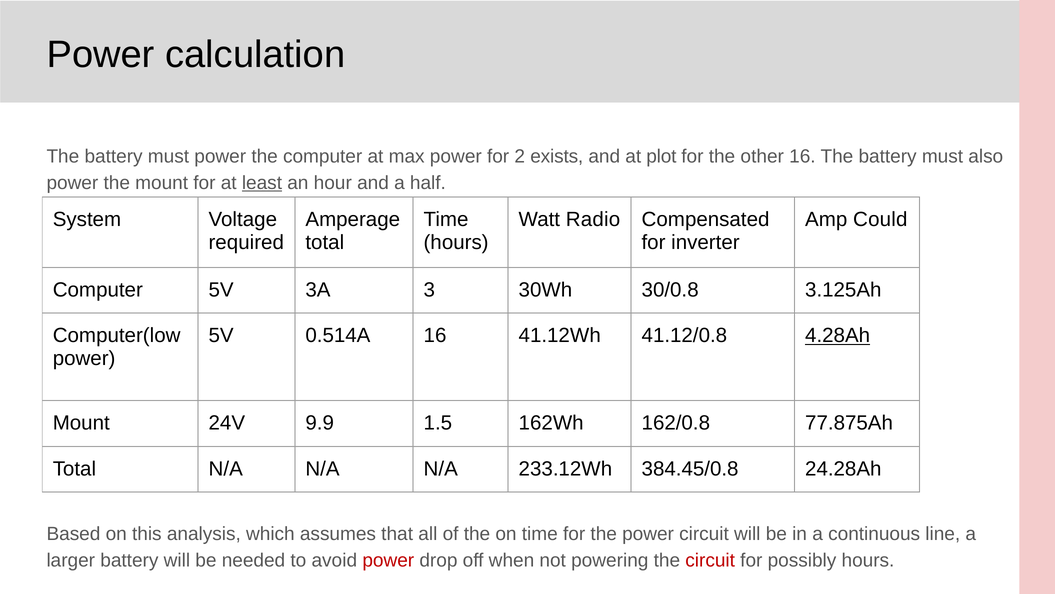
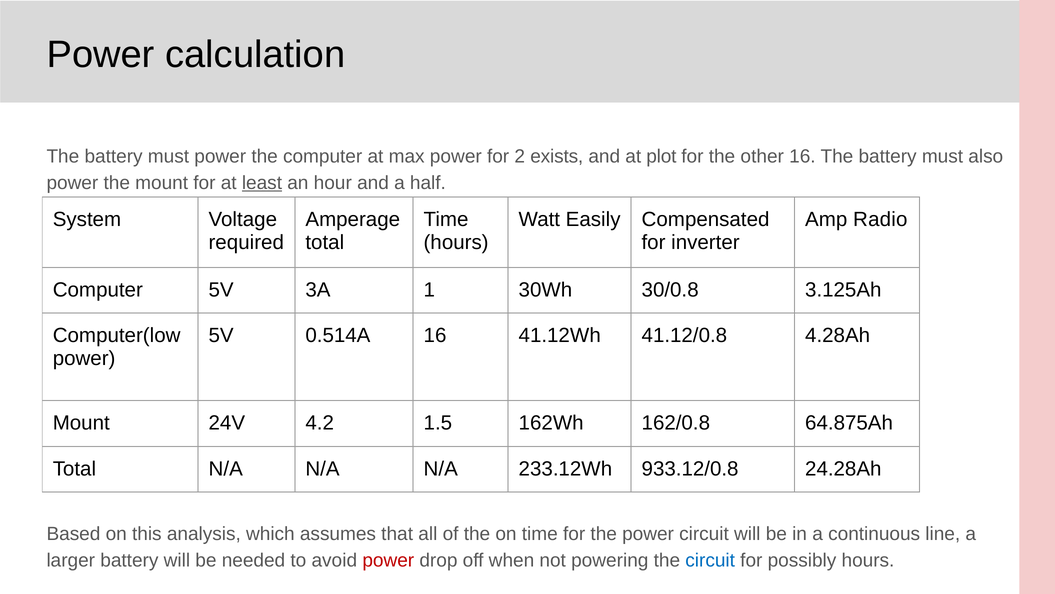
Radio: Radio -> Easily
Could: Could -> Radio
3: 3 -> 1
4.28Ah underline: present -> none
9.9: 9.9 -> 4.2
77.875Ah: 77.875Ah -> 64.875Ah
384.45/0.8: 384.45/0.8 -> 933.12/0.8
circuit at (710, 560) colour: red -> blue
